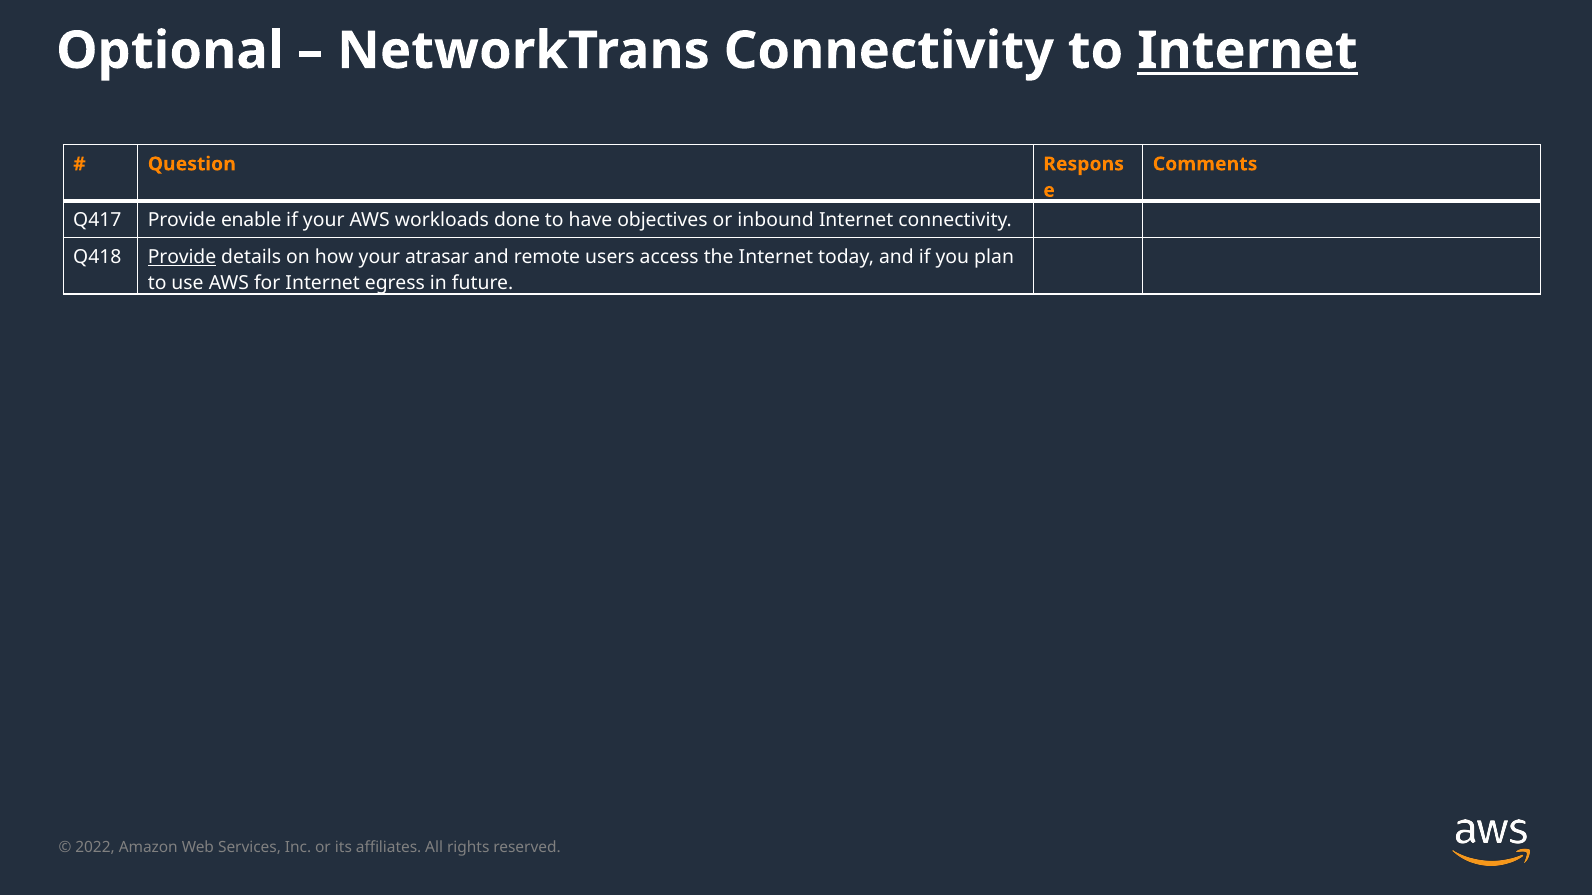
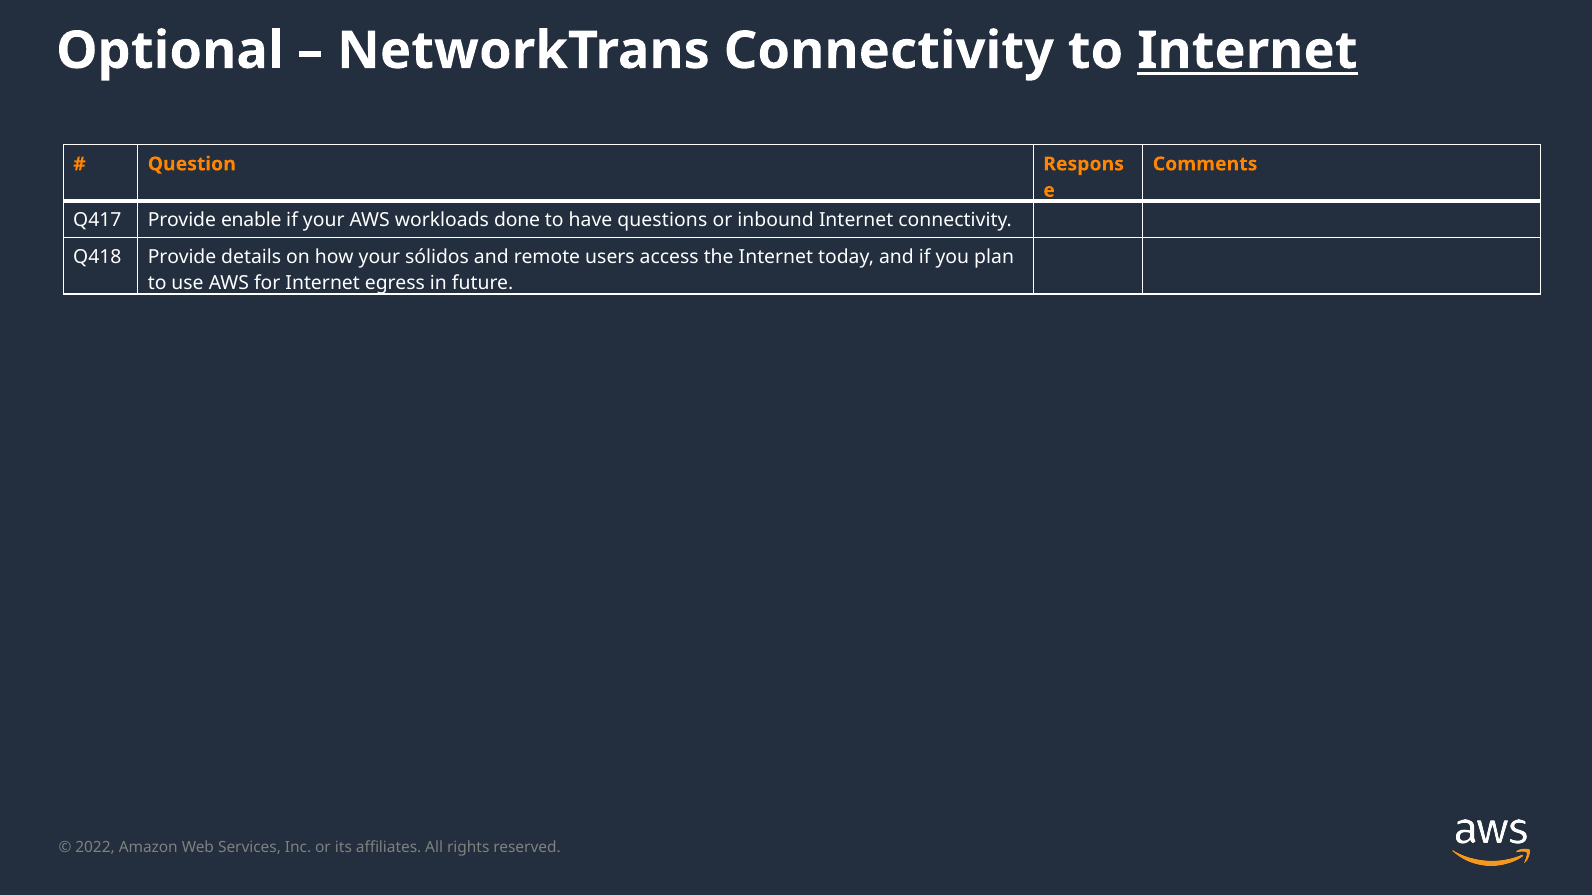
objectives: objectives -> questions
Provide at (182, 257) underline: present -> none
atrasar: atrasar -> sólidos
